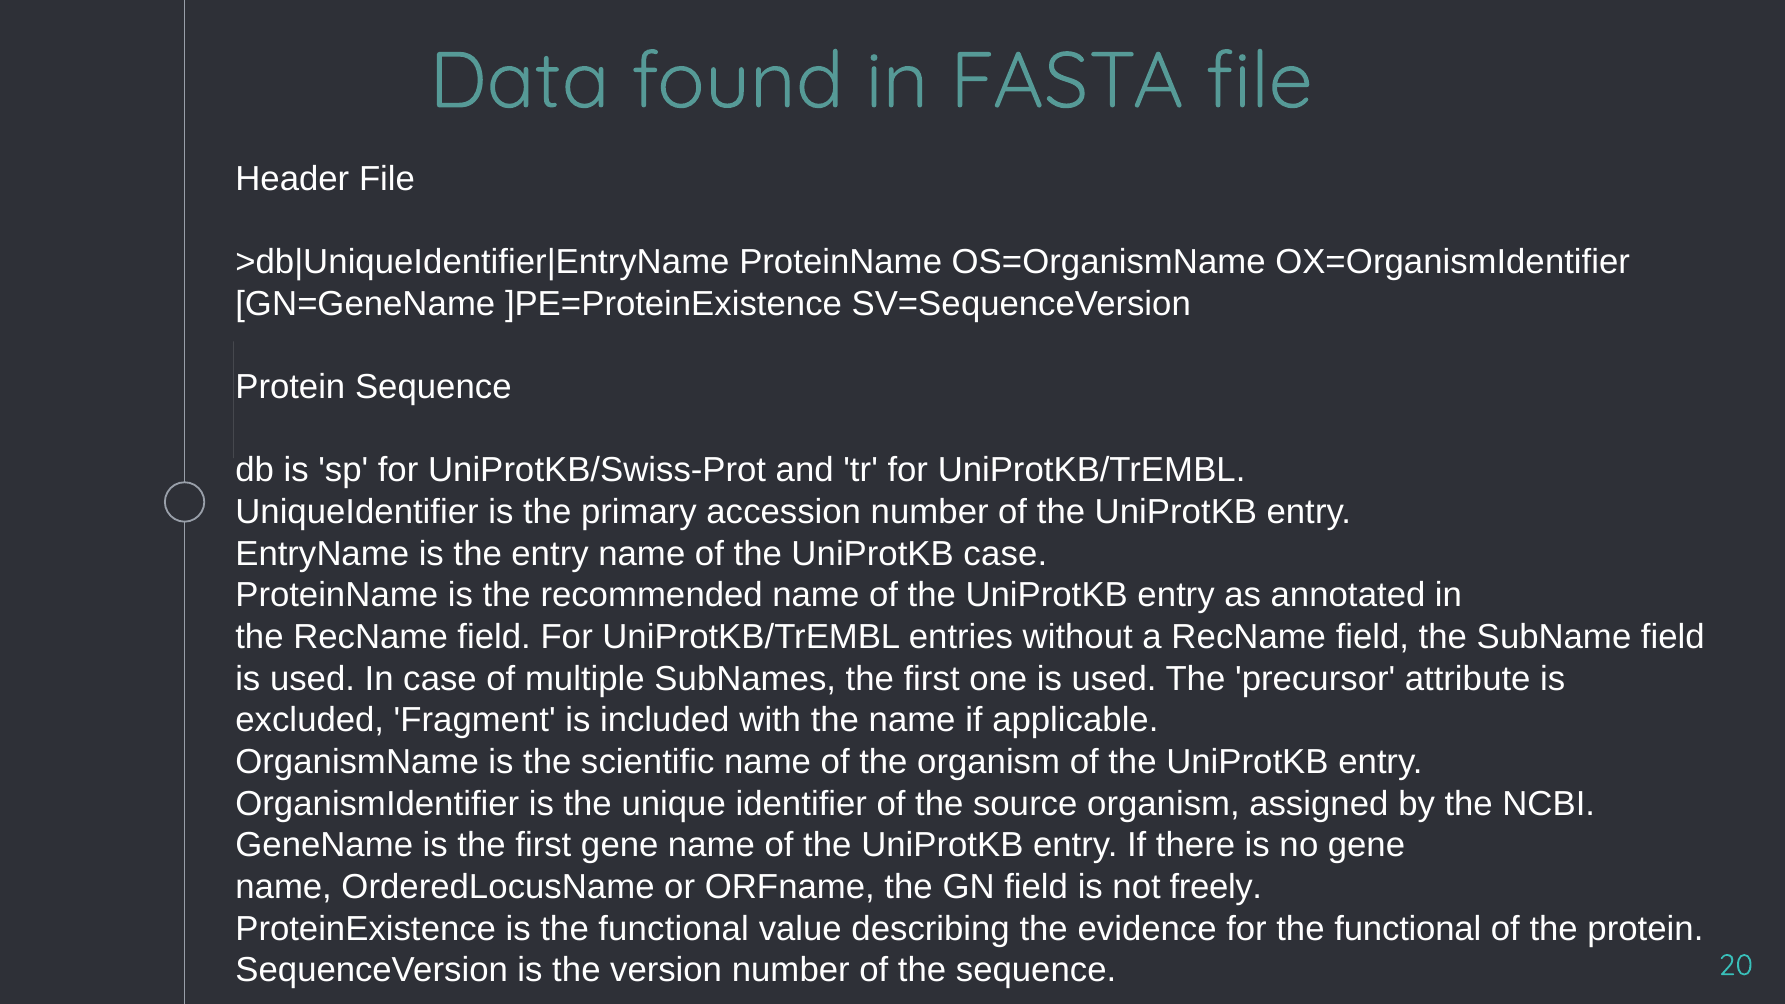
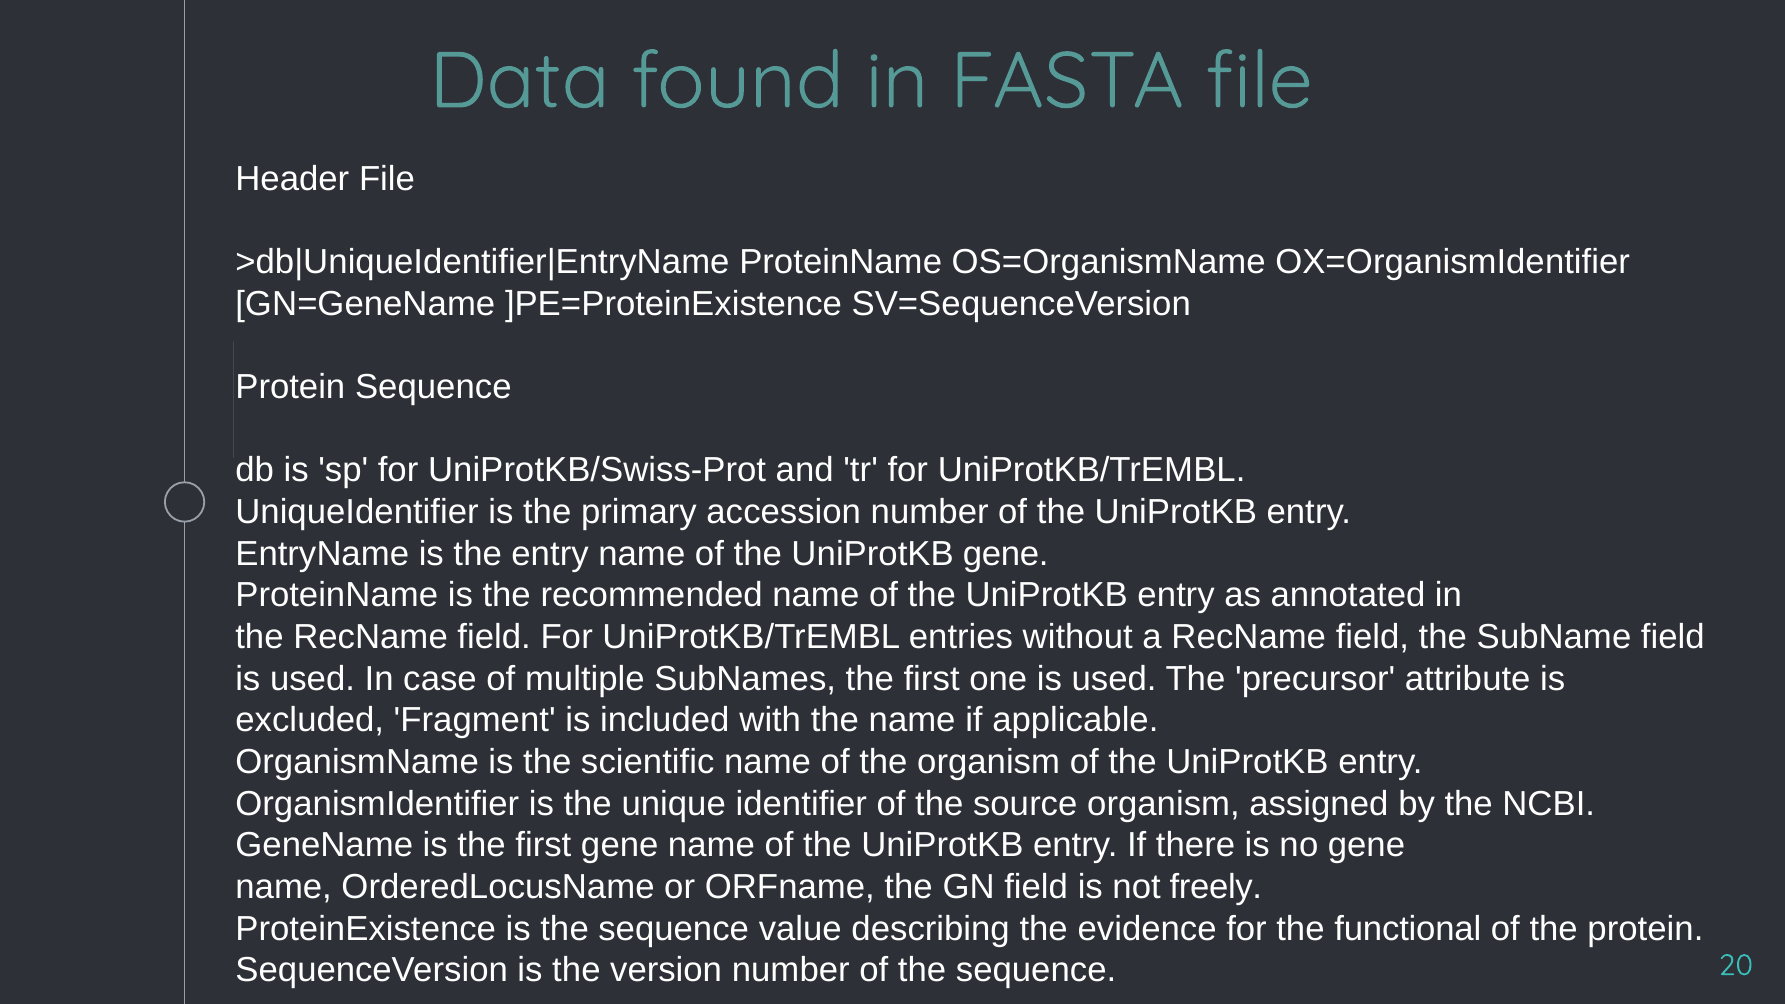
UniProtKB case: case -> gene
is the functional: functional -> sequence
